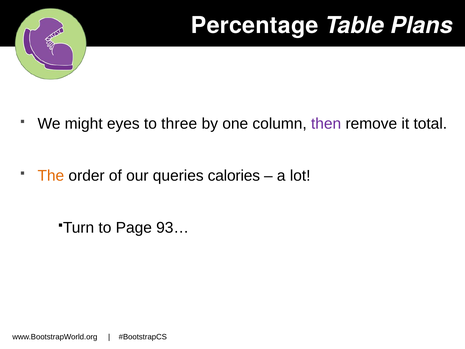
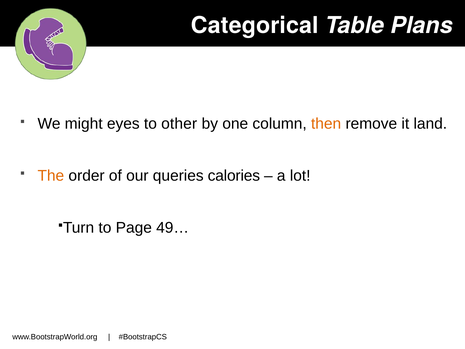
Percentage: Percentage -> Categorical
three: three -> other
then colour: purple -> orange
total: total -> land
93…: 93… -> 49…
